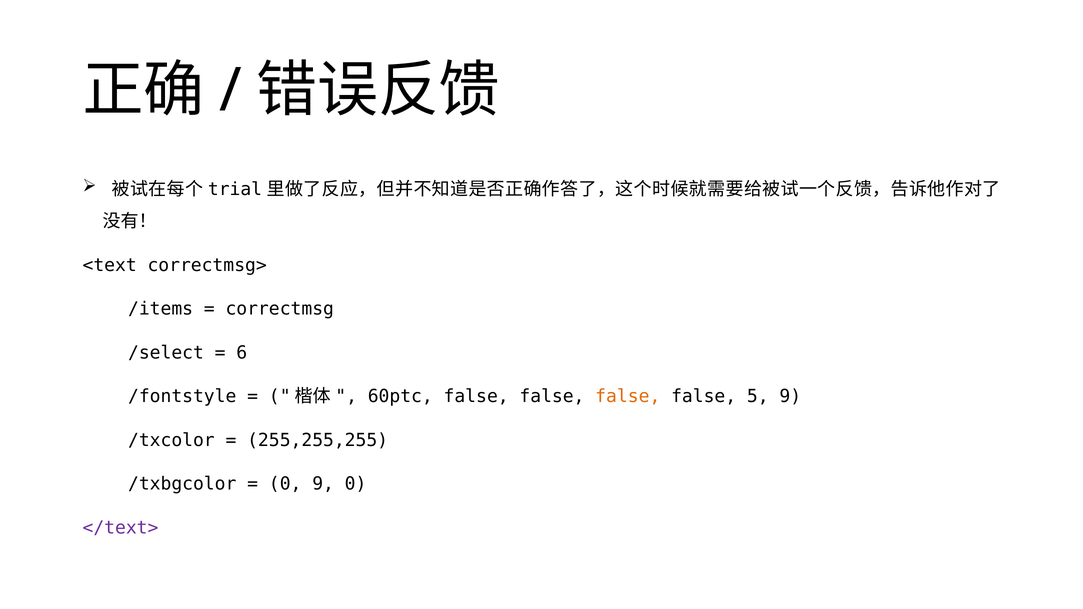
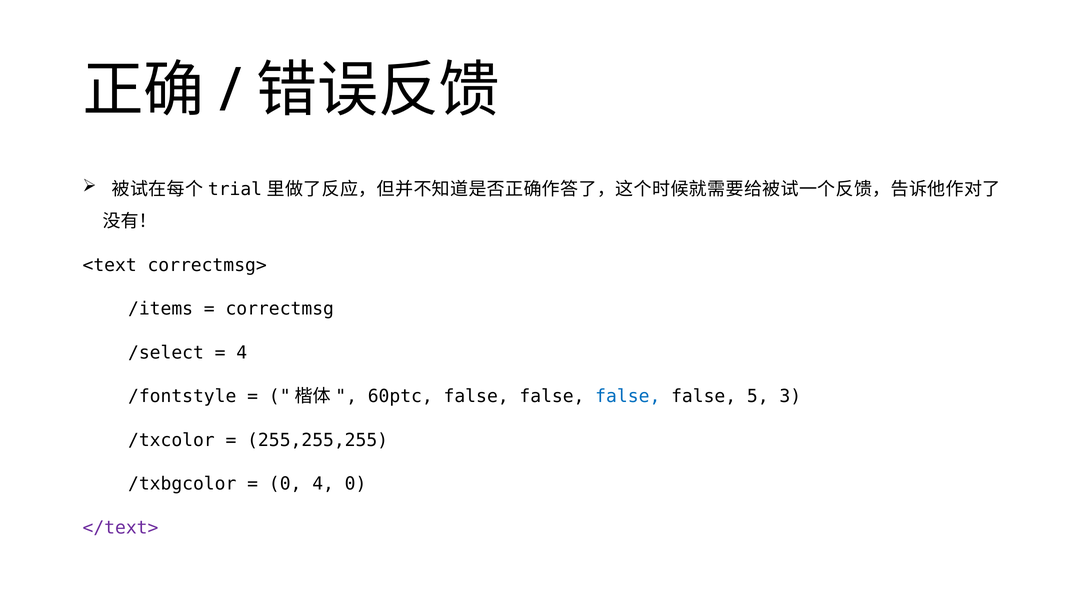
6 at (242, 353): 6 -> 4
false at (628, 397) colour: orange -> blue
5 9: 9 -> 3
0 9: 9 -> 4
